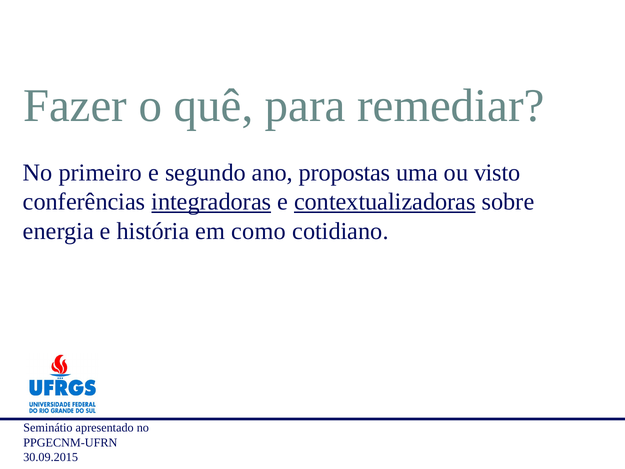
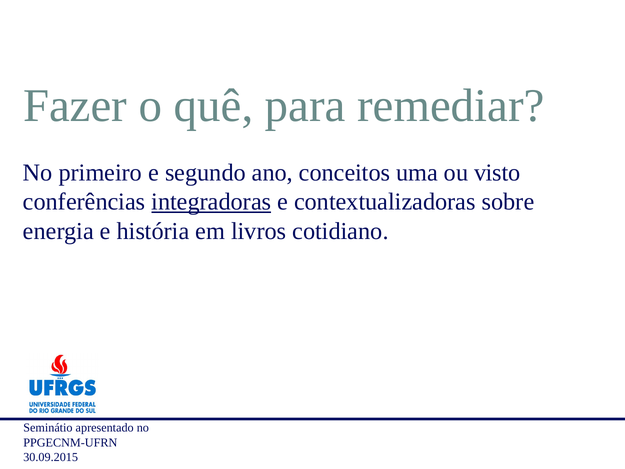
propostas: propostas -> conceitos
contextualizadoras underline: present -> none
como: como -> livros
